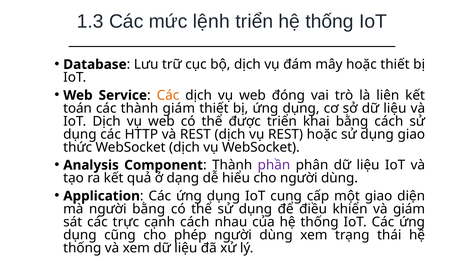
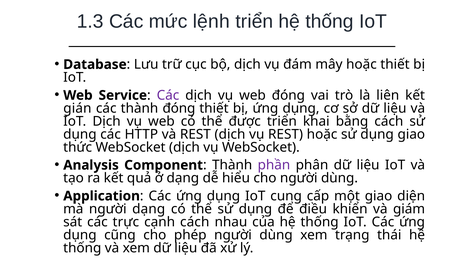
Các at (168, 95) colour: orange -> purple
toán: toán -> gián
thành giám: giám -> đóng
người bằng: bằng -> dạng
